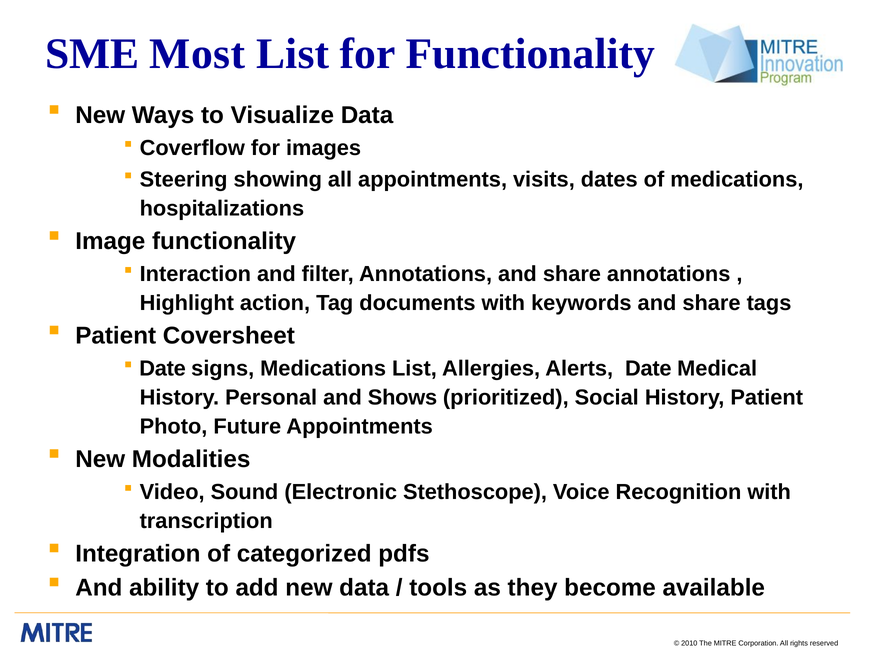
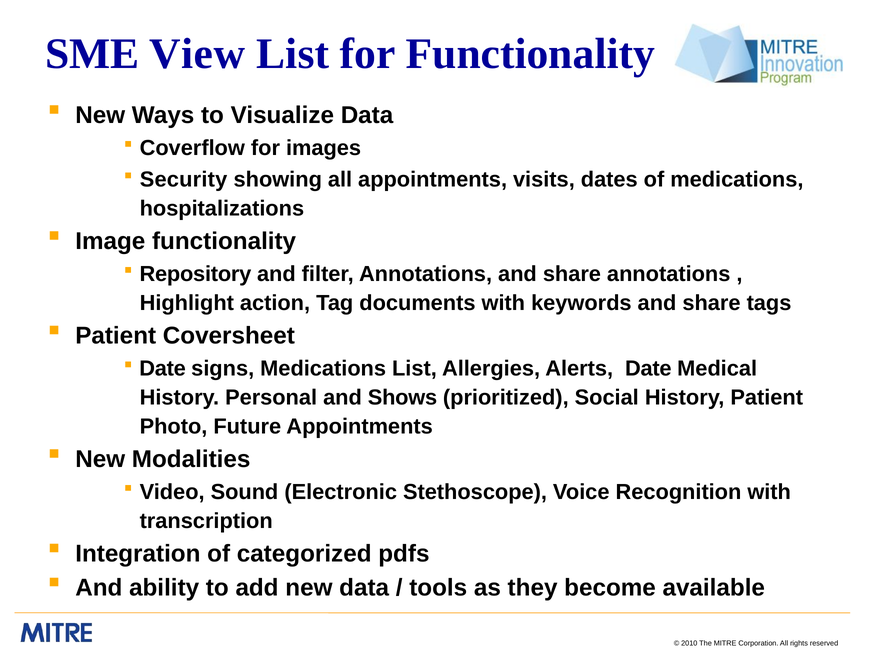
Most: Most -> View
Steering: Steering -> Security
Interaction: Interaction -> Repository
